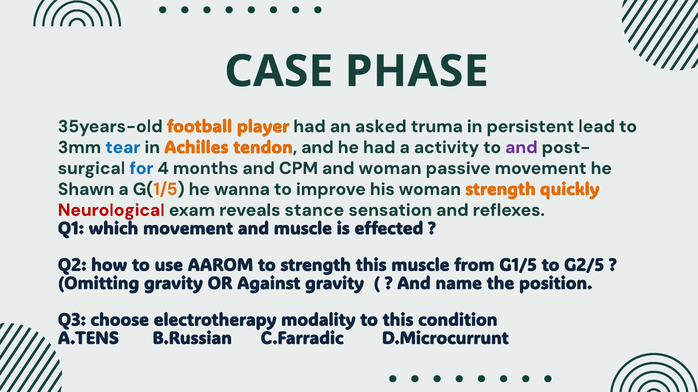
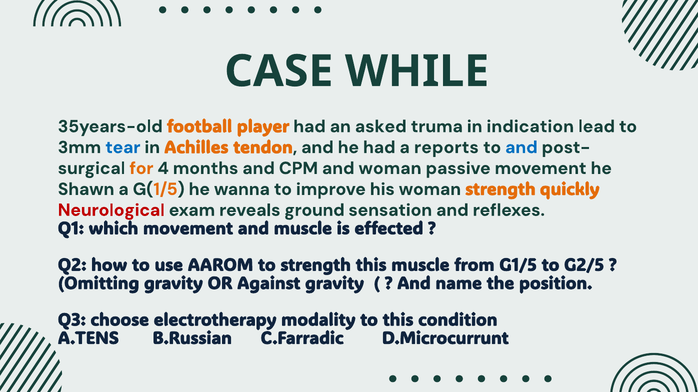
PHASE: PHASE -> WHILE
persistent: persistent -> indication
activity: activity -> reports
and at (521, 148) colour: purple -> blue
for colour: blue -> orange
stance: stance -> ground
